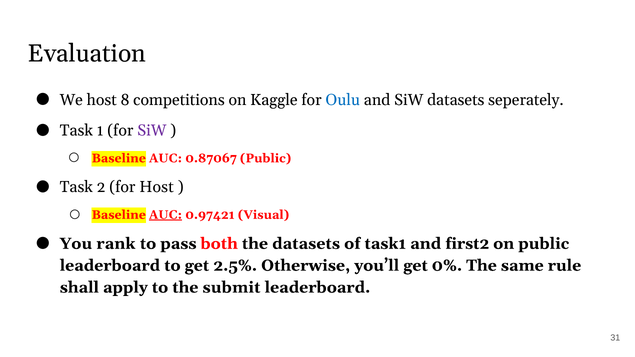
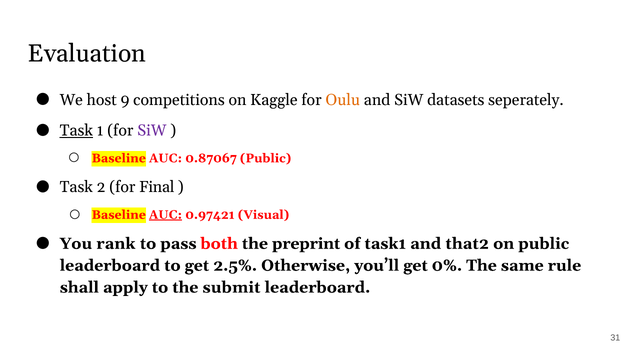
8: 8 -> 9
Oulu colour: blue -> orange
Task at (76, 131) underline: none -> present
for Host: Host -> Final
the datasets: datasets -> preprint
first2: first2 -> that2
